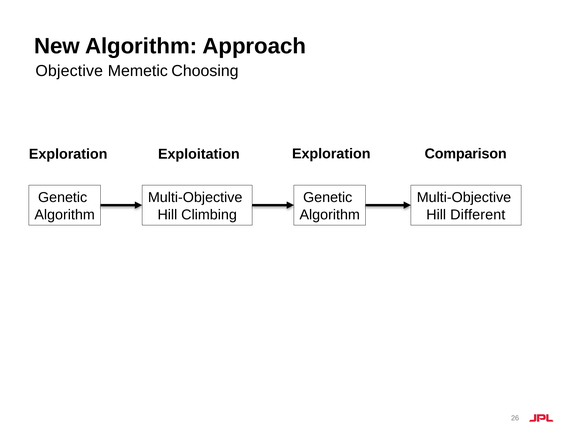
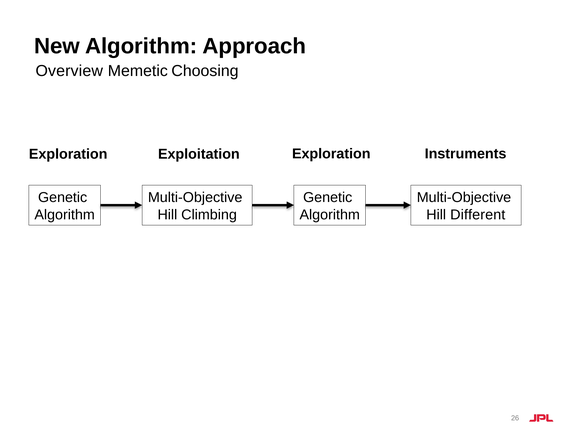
Objective: Objective -> Overview
Comparison: Comparison -> Instruments
